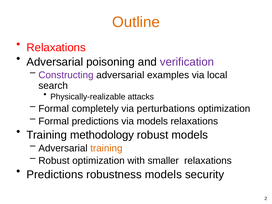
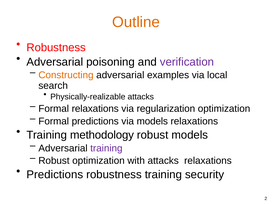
Relaxations at (56, 47): Relaxations -> Robustness
Constructing colour: purple -> orange
Formal completely: completely -> relaxations
perturbations: perturbations -> regularization
training at (106, 148) colour: orange -> purple
with smaller: smaller -> attacks
robustness models: models -> training
